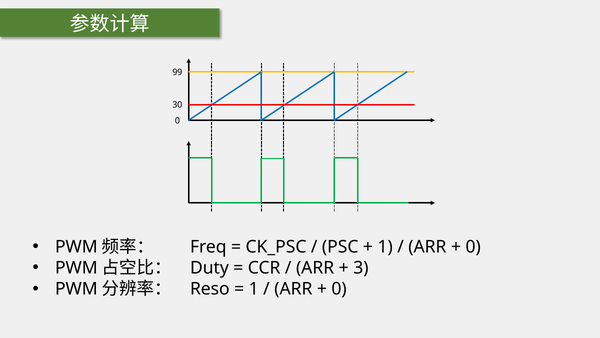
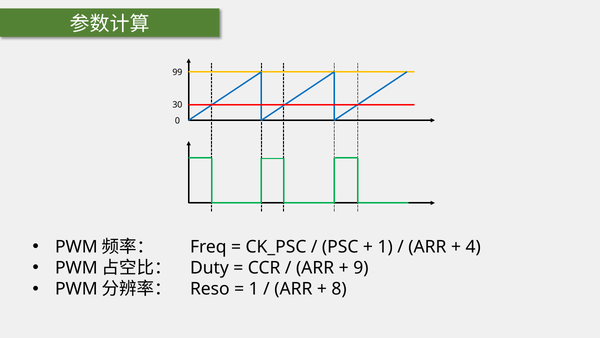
0 at (473, 247): 0 -> 4
3: 3 -> 9
0 at (339, 289): 0 -> 8
